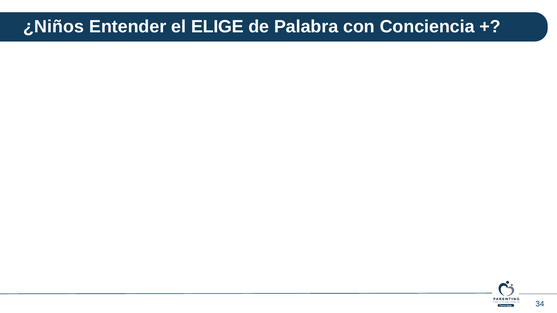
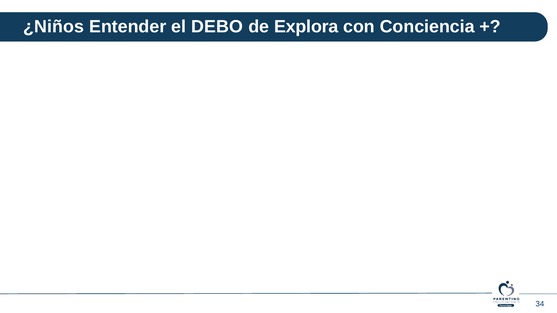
ELIGE: ELIGE -> DEBO
Palabra: Palabra -> Explora
